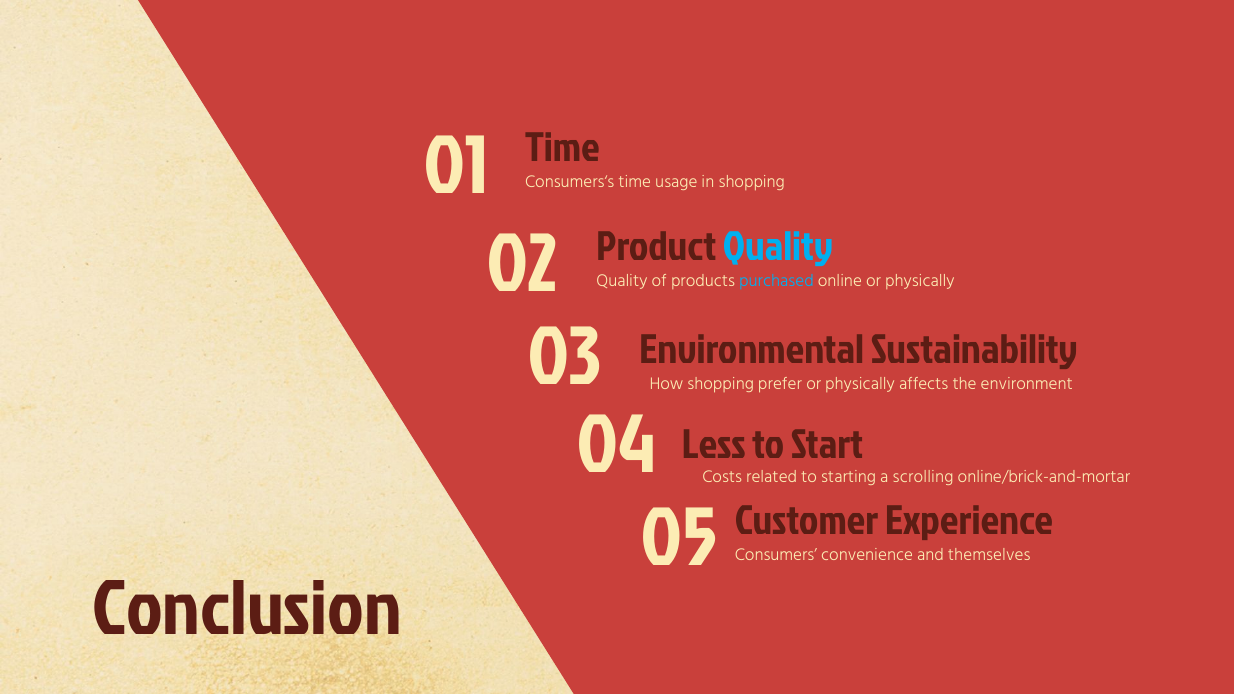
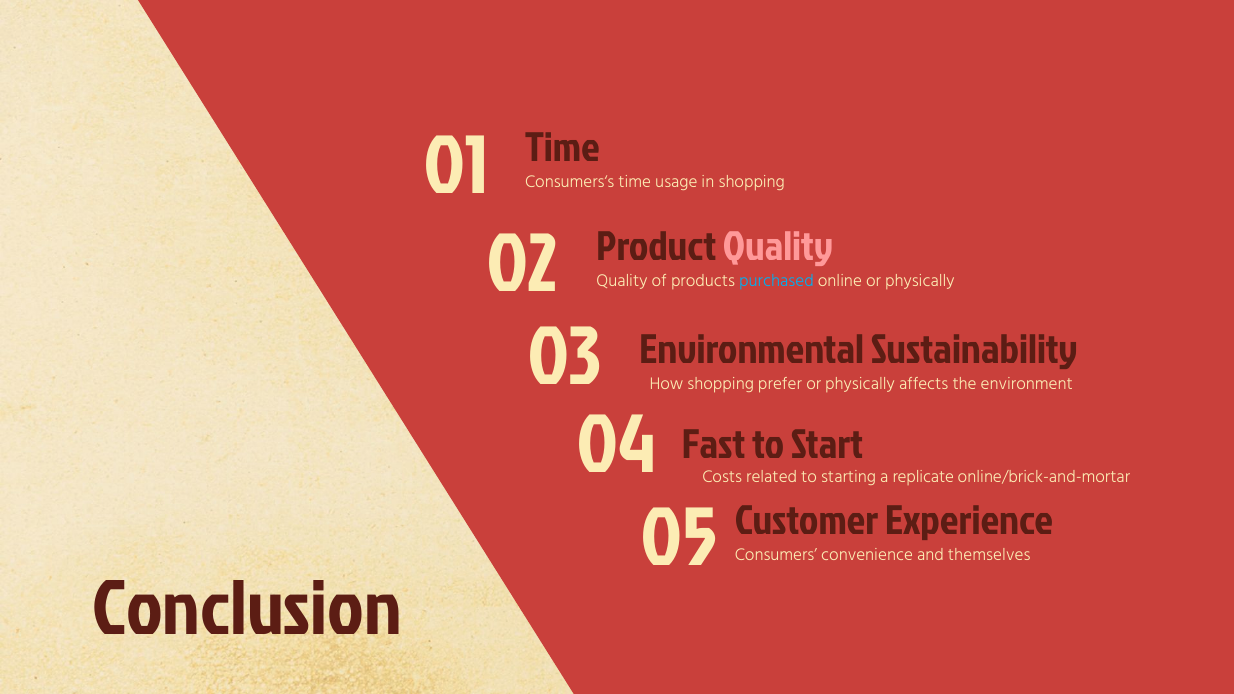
Quality at (778, 246) colour: light blue -> pink
Less: Less -> Fast
scrolling: scrolling -> replicate
